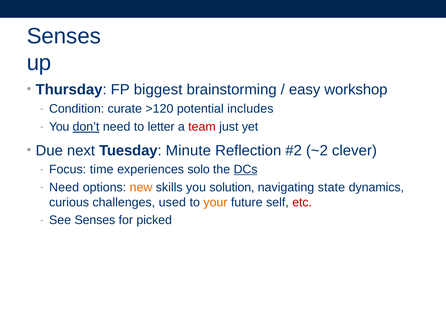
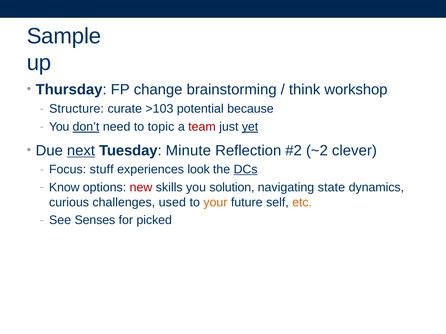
Senses at (64, 36): Senses -> Sample
biggest: biggest -> change
easy: easy -> think
Condition: Condition -> Structure
>120: >120 -> >103
includes: includes -> because
letter: letter -> topic
yet underline: none -> present
next underline: none -> present
time: time -> stuff
solo: solo -> look
Need at (64, 188): Need -> Know
new colour: orange -> red
etc colour: red -> orange
